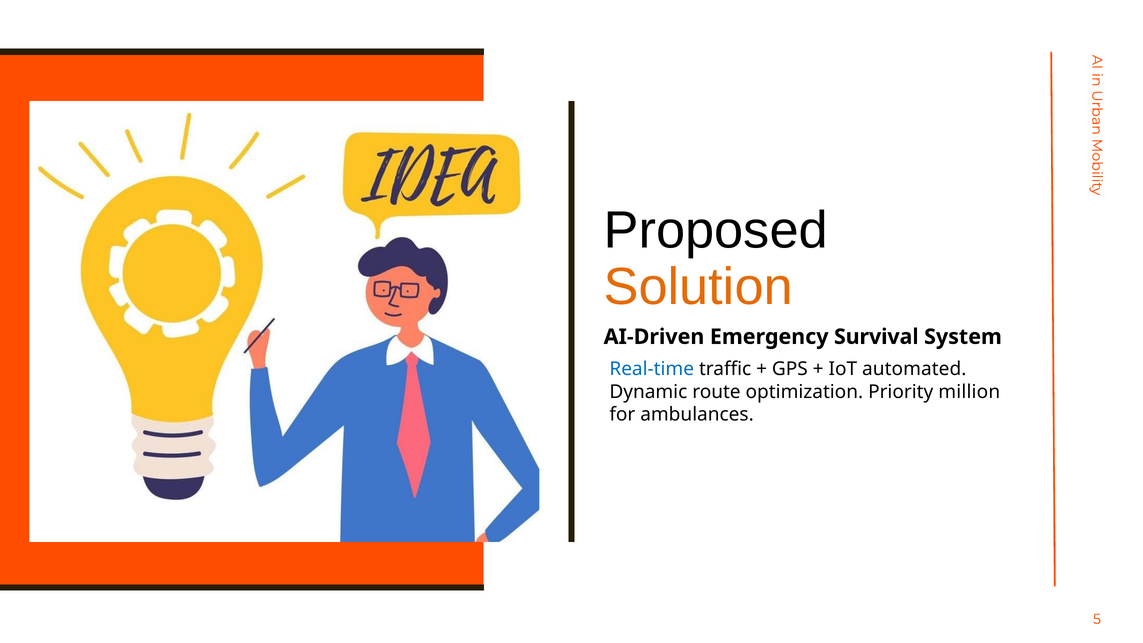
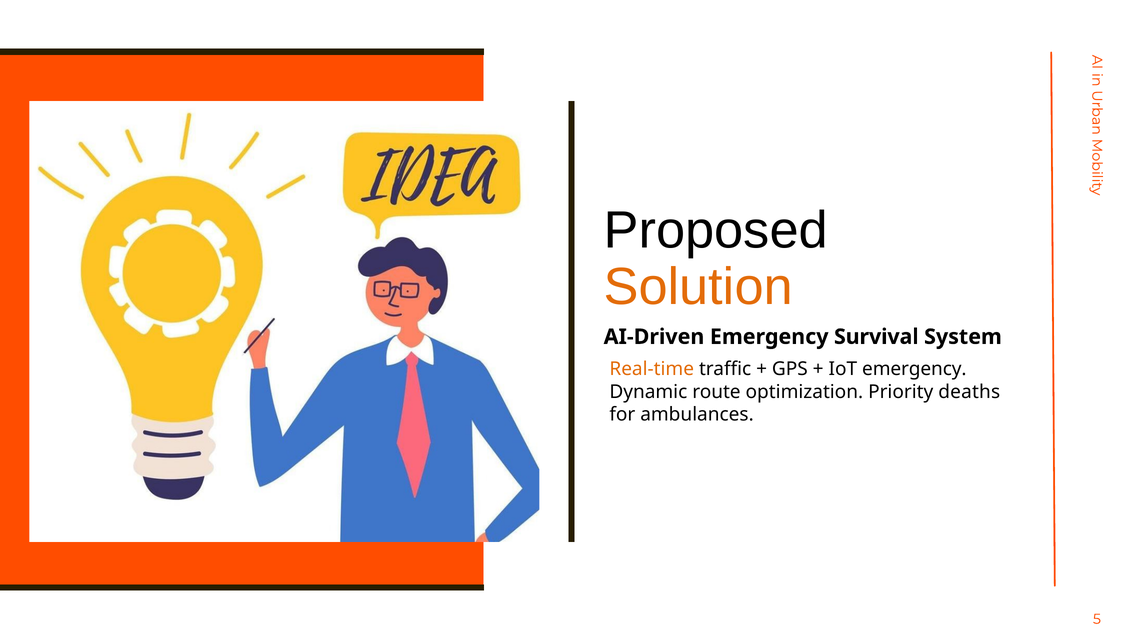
Real-time colour: blue -> orange
IoT automated: automated -> emergency
million: million -> deaths
